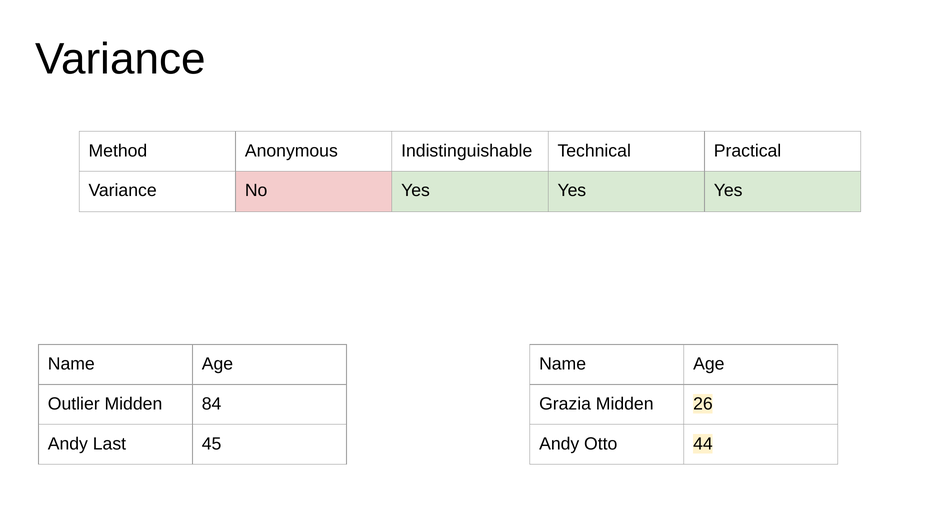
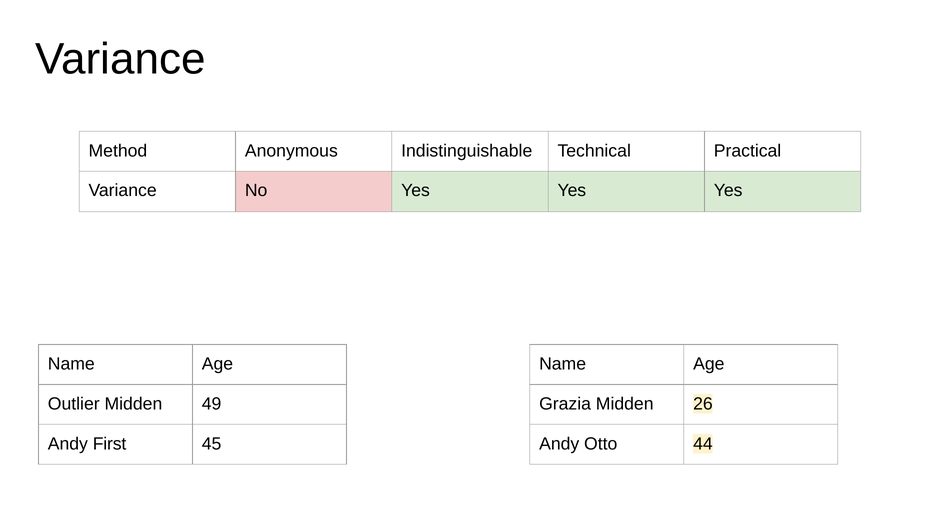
84: 84 -> 49
Last: Last -> First
